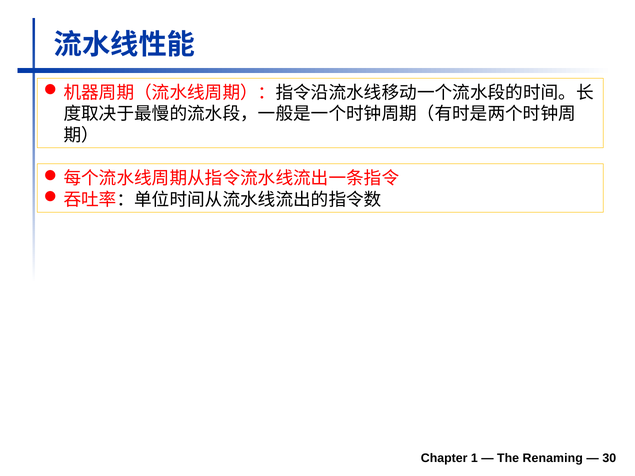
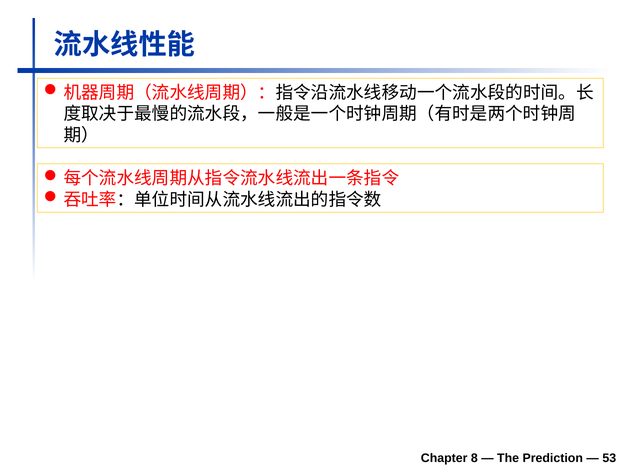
1: 1 -> 8
Renaming: Renaming -> Prediction
30: 30 -> 53
